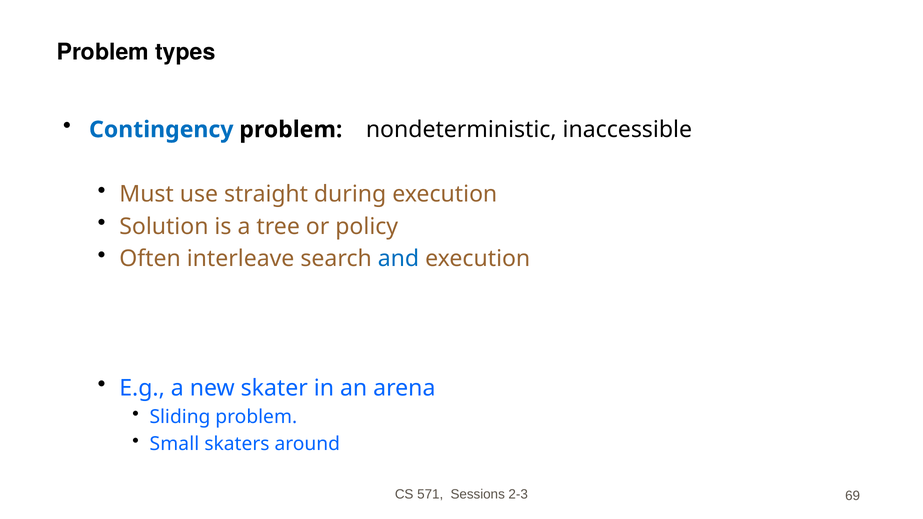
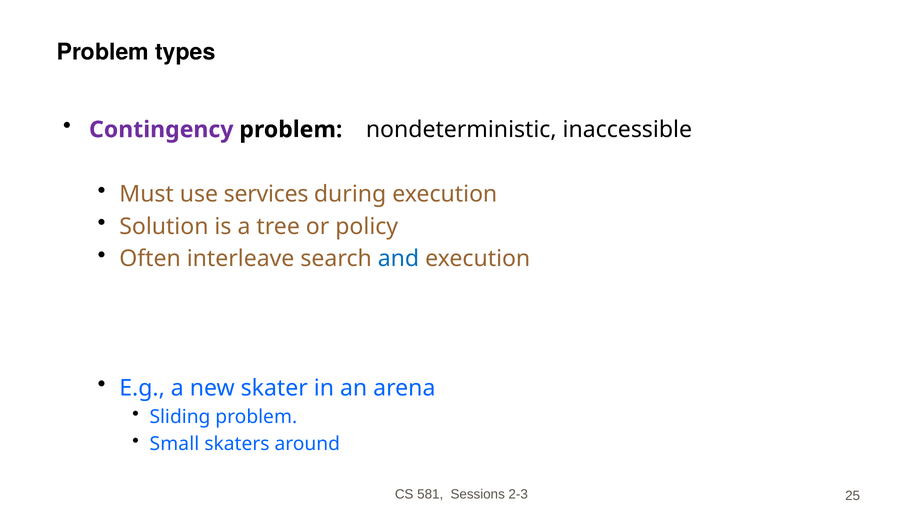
Contingency colour: blue -> purple
straight: straight -> services
571: 571 -> 581
69: 69 -> 25
